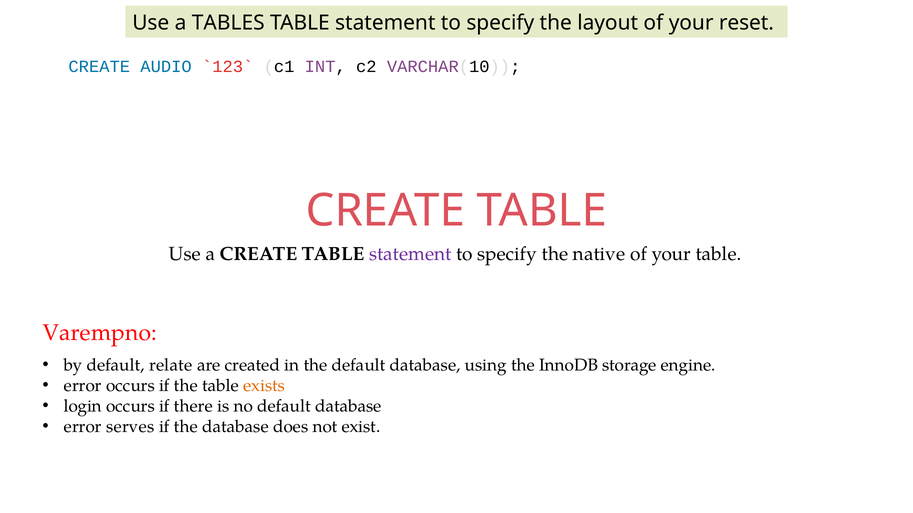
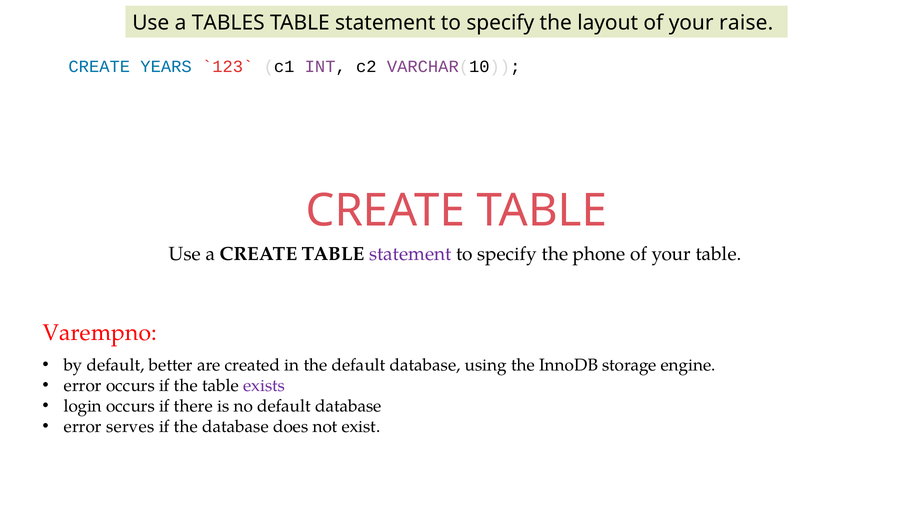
reset: reset -> raise
AUDIO: AUDIO -> YEARS
native: native -> phone
relate: relate -> better
exists colour: orange -> purple
